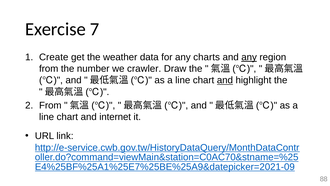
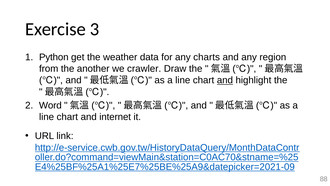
7: 7 -> 3
Create: Create -> Python
any at (249, 57) underline: present -> none
number: number -> another
2 From: From -> Word
